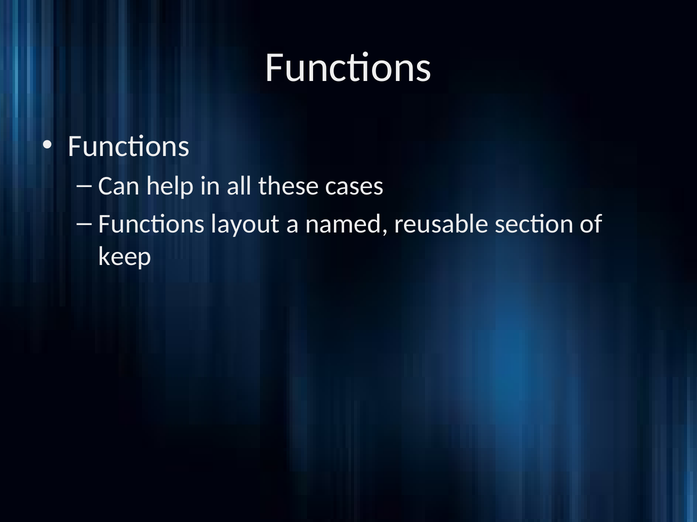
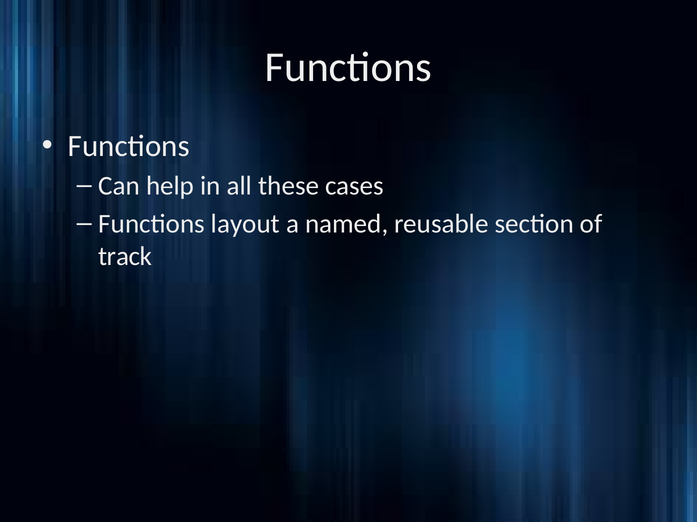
keep: keep -> track
